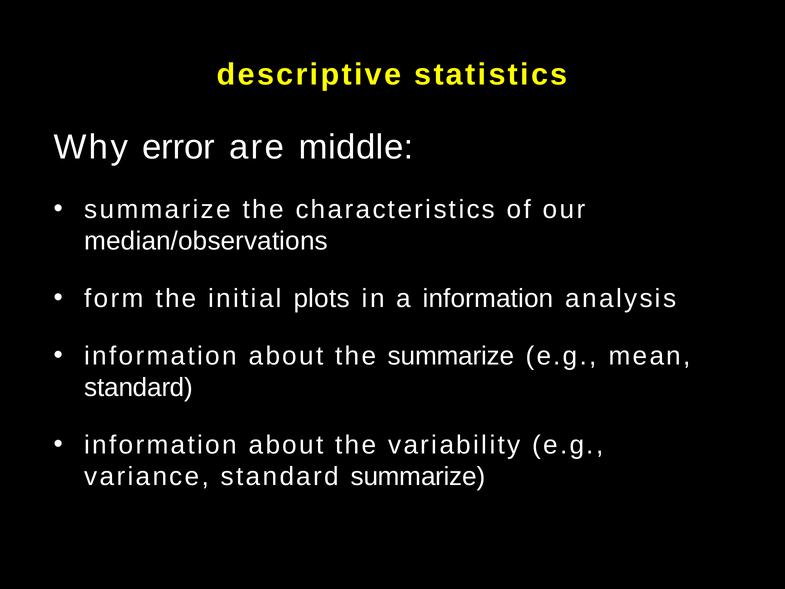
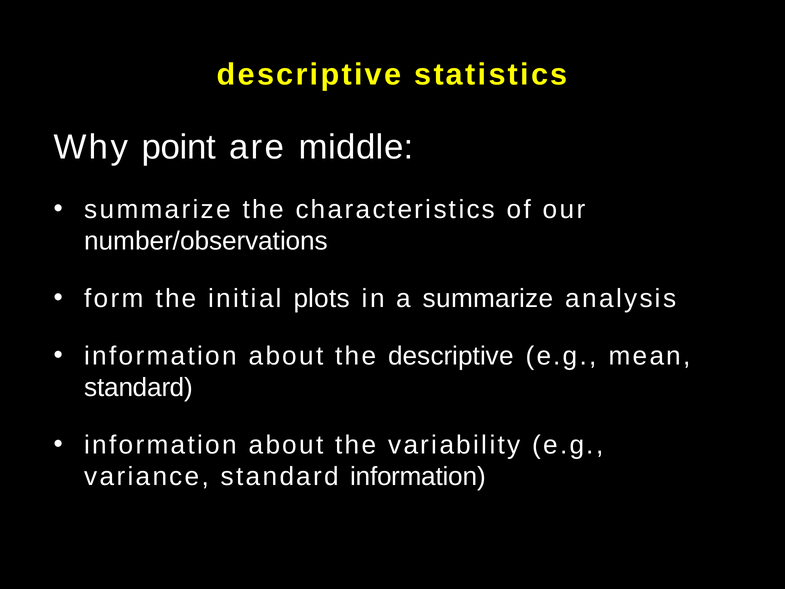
error: error -> point
median/observations: median/observations -> number/observations
a information: information -> summarize
the summarize: summarize -> descriptive
standard summarize: summarize -> information
